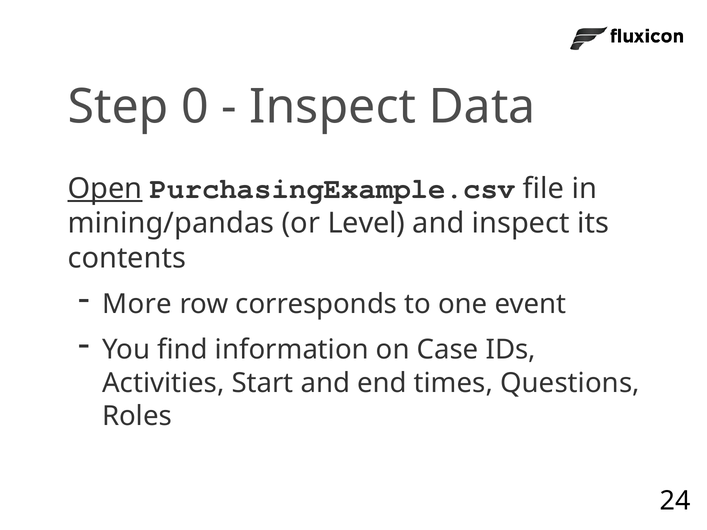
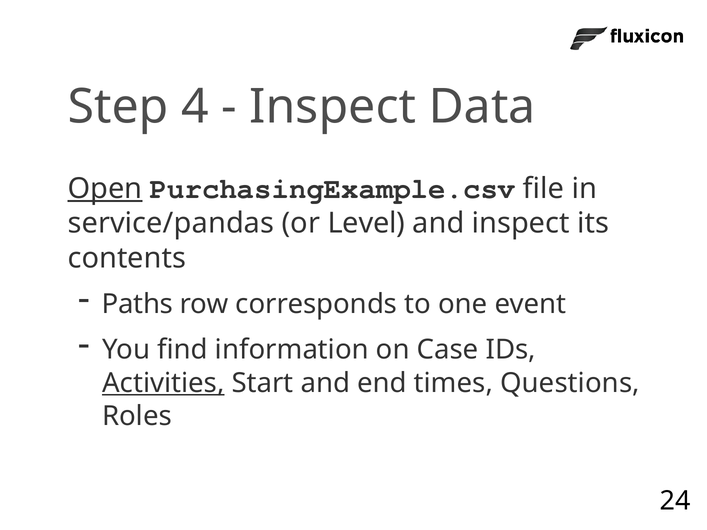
0: 0 -> 4
mining/pandas: mining/pandas -> service/pandas
More: More -> Paths
Activities underline: none -> present
